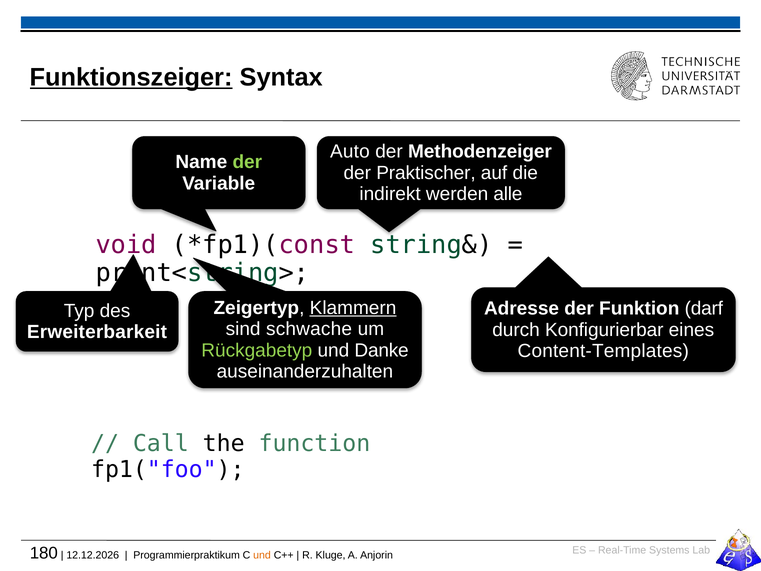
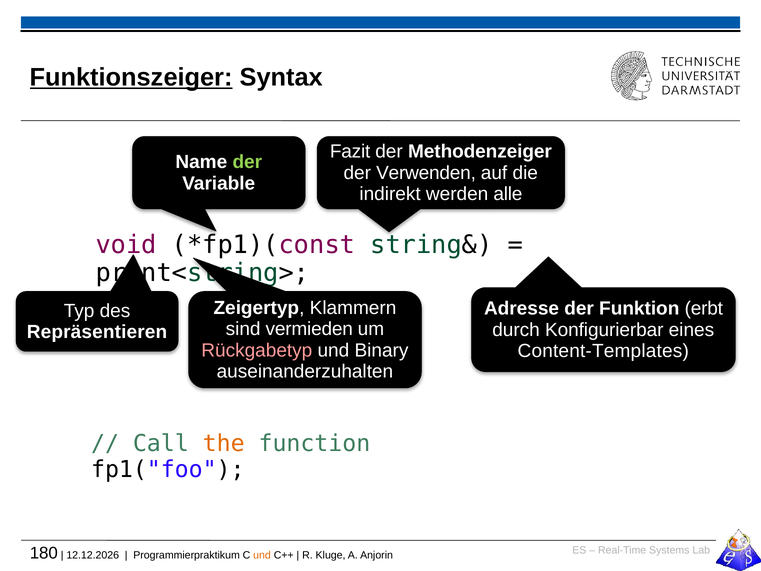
Auto: Auto -> Fazit
Praktischer: Praktischer -> Verwenden
Klammern underline: present -> none
darf: darf -> erbt
schwache: schwache -> vermieden
Erweiterbarkeit: Erweiterbarkeit -> Repräsentieren
Rückgabetyp colour: light green -> pink
Danke: Danke -> Binary
the colour: black -> orange
